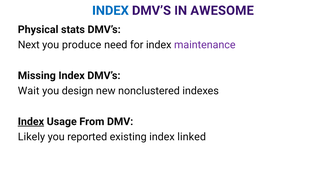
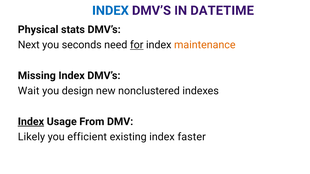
AWESOME: AWESOME -> DATETIME
produce: produce -> seconds
for underline: none -> present
maintenance colour: purple -> orange
reported: reported -> efficient
linked: linked -> faster
